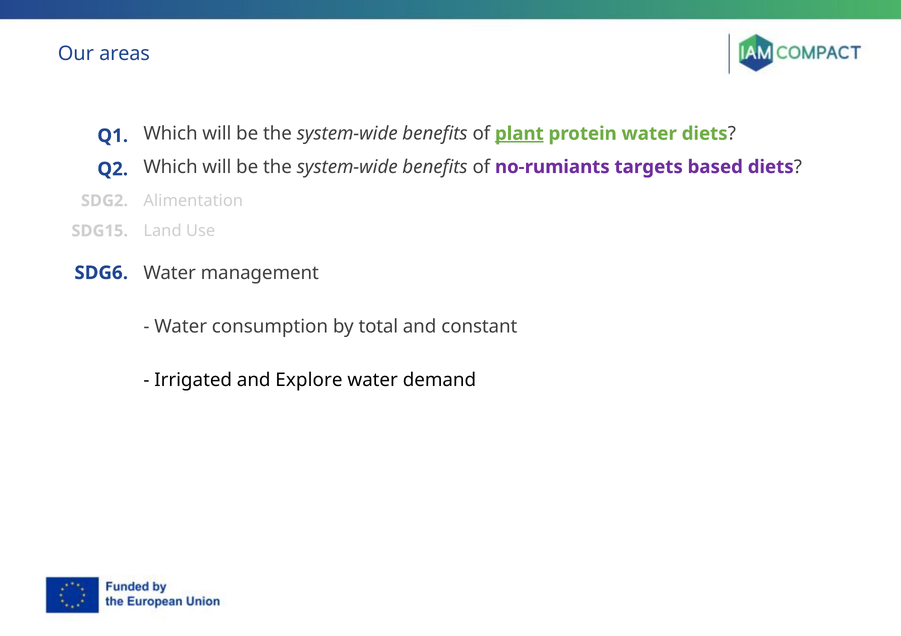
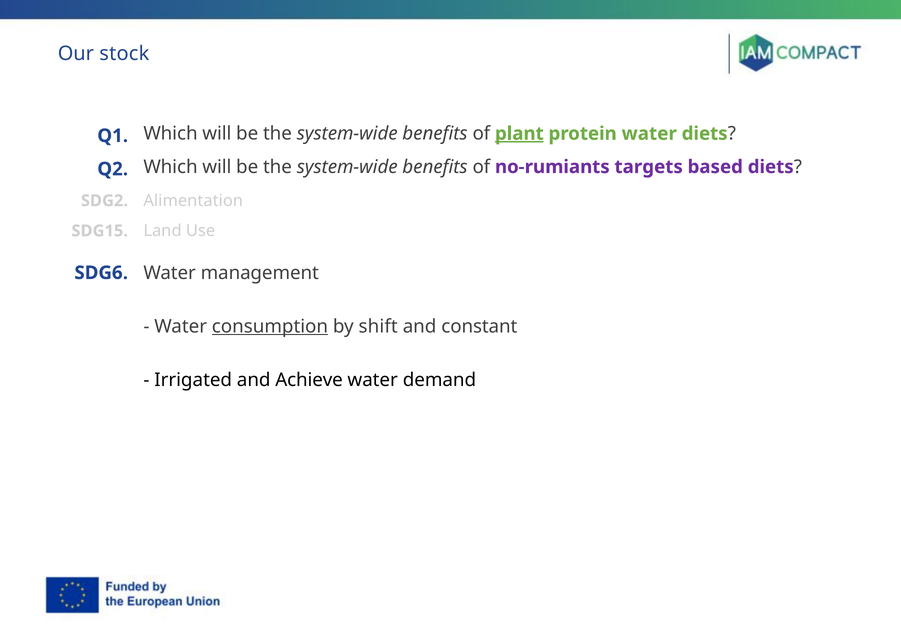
areas: areas -> stock
consumption underline: none -> present
total: total -> shift
Explore: Explore -> Achieve
